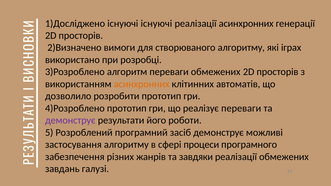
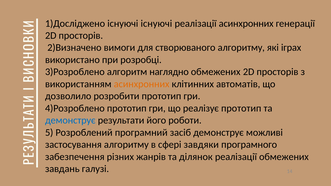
алгоритм переваги: переваги -> наглядно
реалізує переваги: переваги -> прототип
демонструє at (70, 121) colour: purple -> blue
процеси: процеси -> завдяки
завдяки: завдяки -> ділянок
